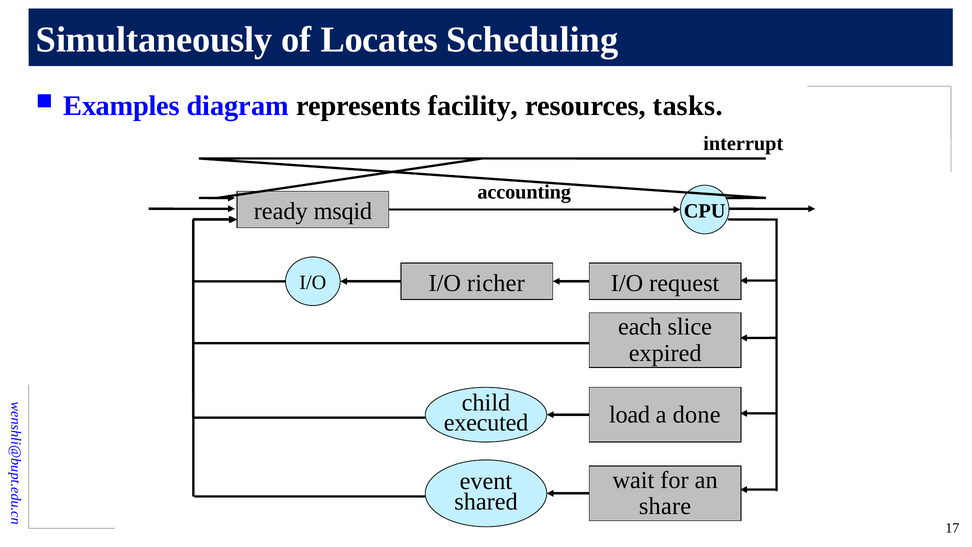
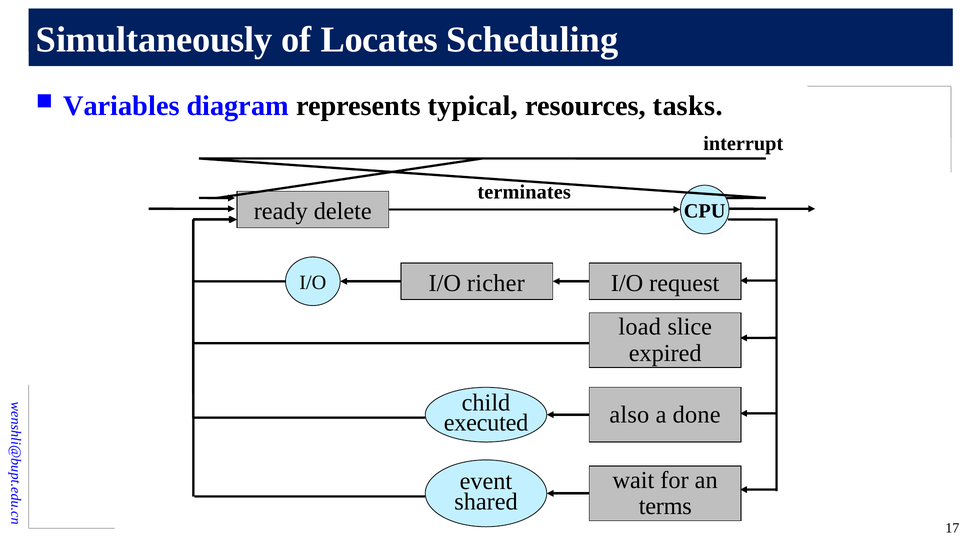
Examples: Examples -> Variables
facility: facility -> typical
accounting: accounting -> terminates
msqid: msqid -> delete
each: each -> load
load: load -> also
share: share -> terms
